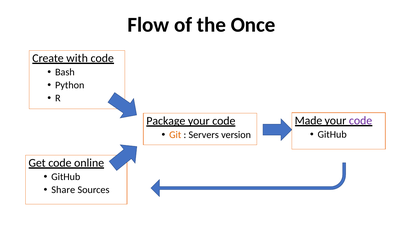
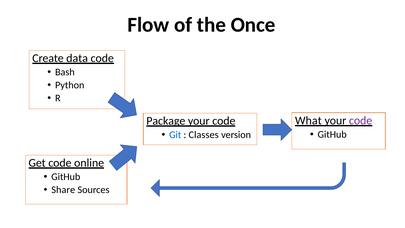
with: with -> data
Made: Made -> What
Git colour: orange -> blue
Servers: Servers -> Classes
